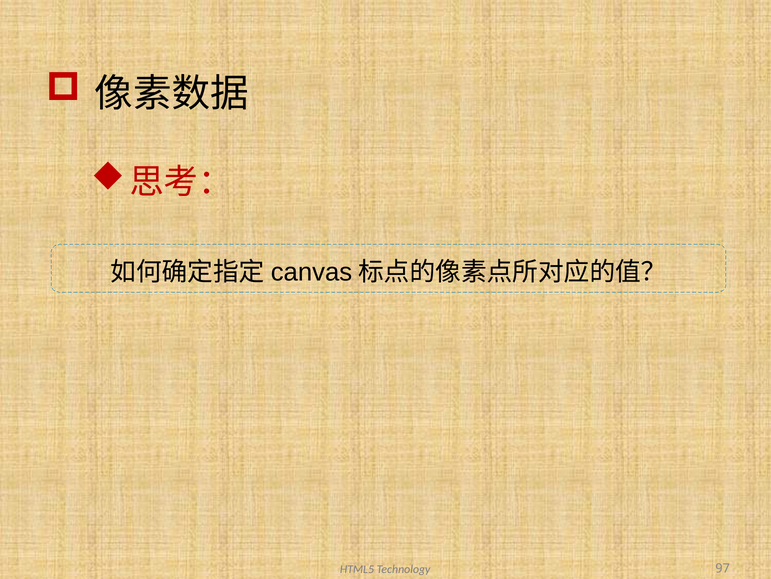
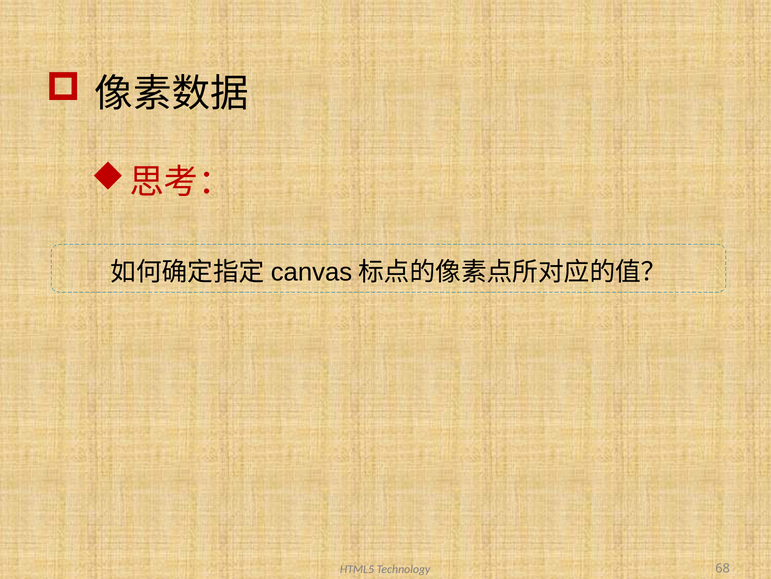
97: 97 -> 68
